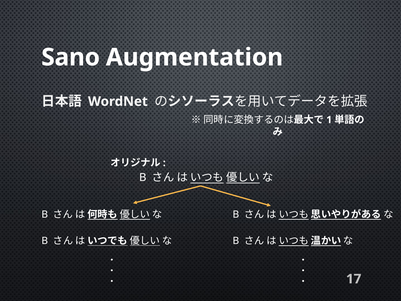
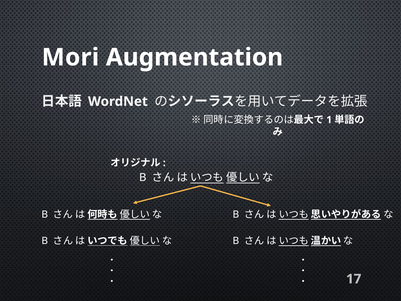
Sano: Sano -> Mori
